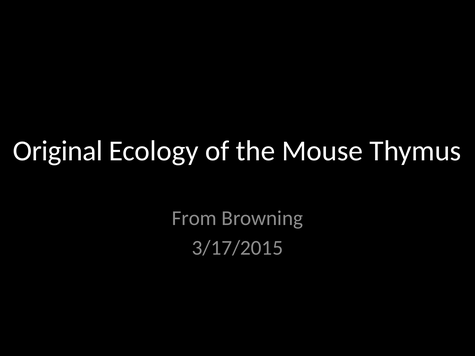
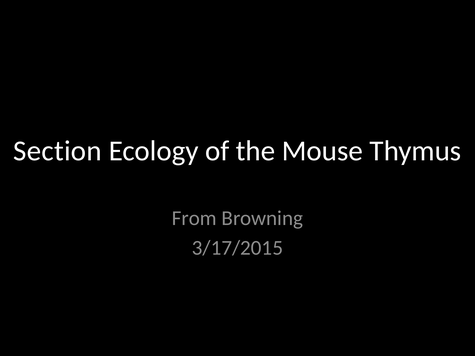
Original: Original -> Section
